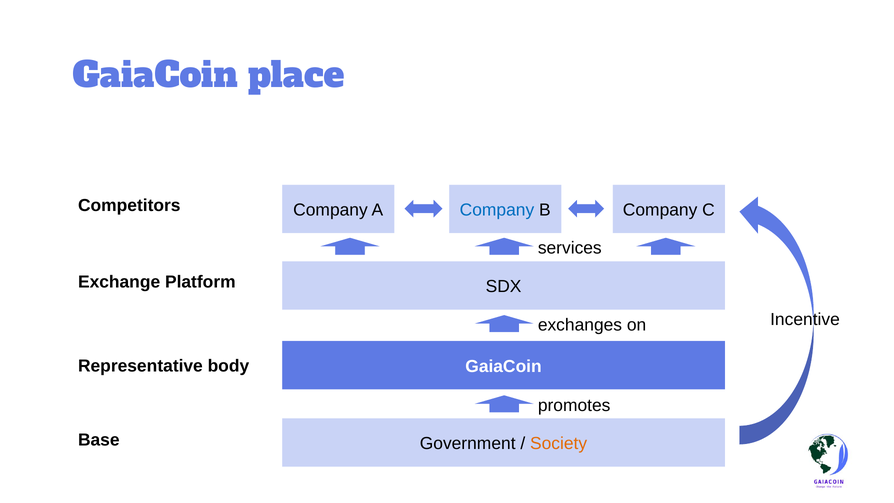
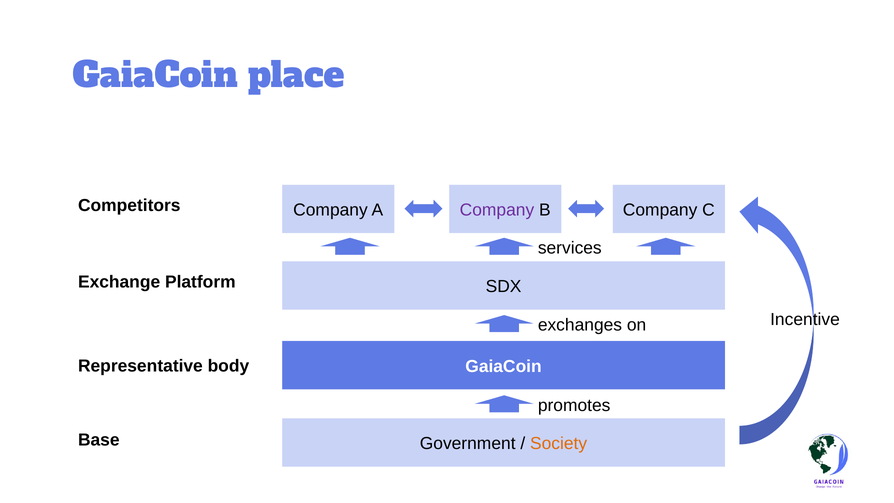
Company at (497, 210) colour: blue -> purple
